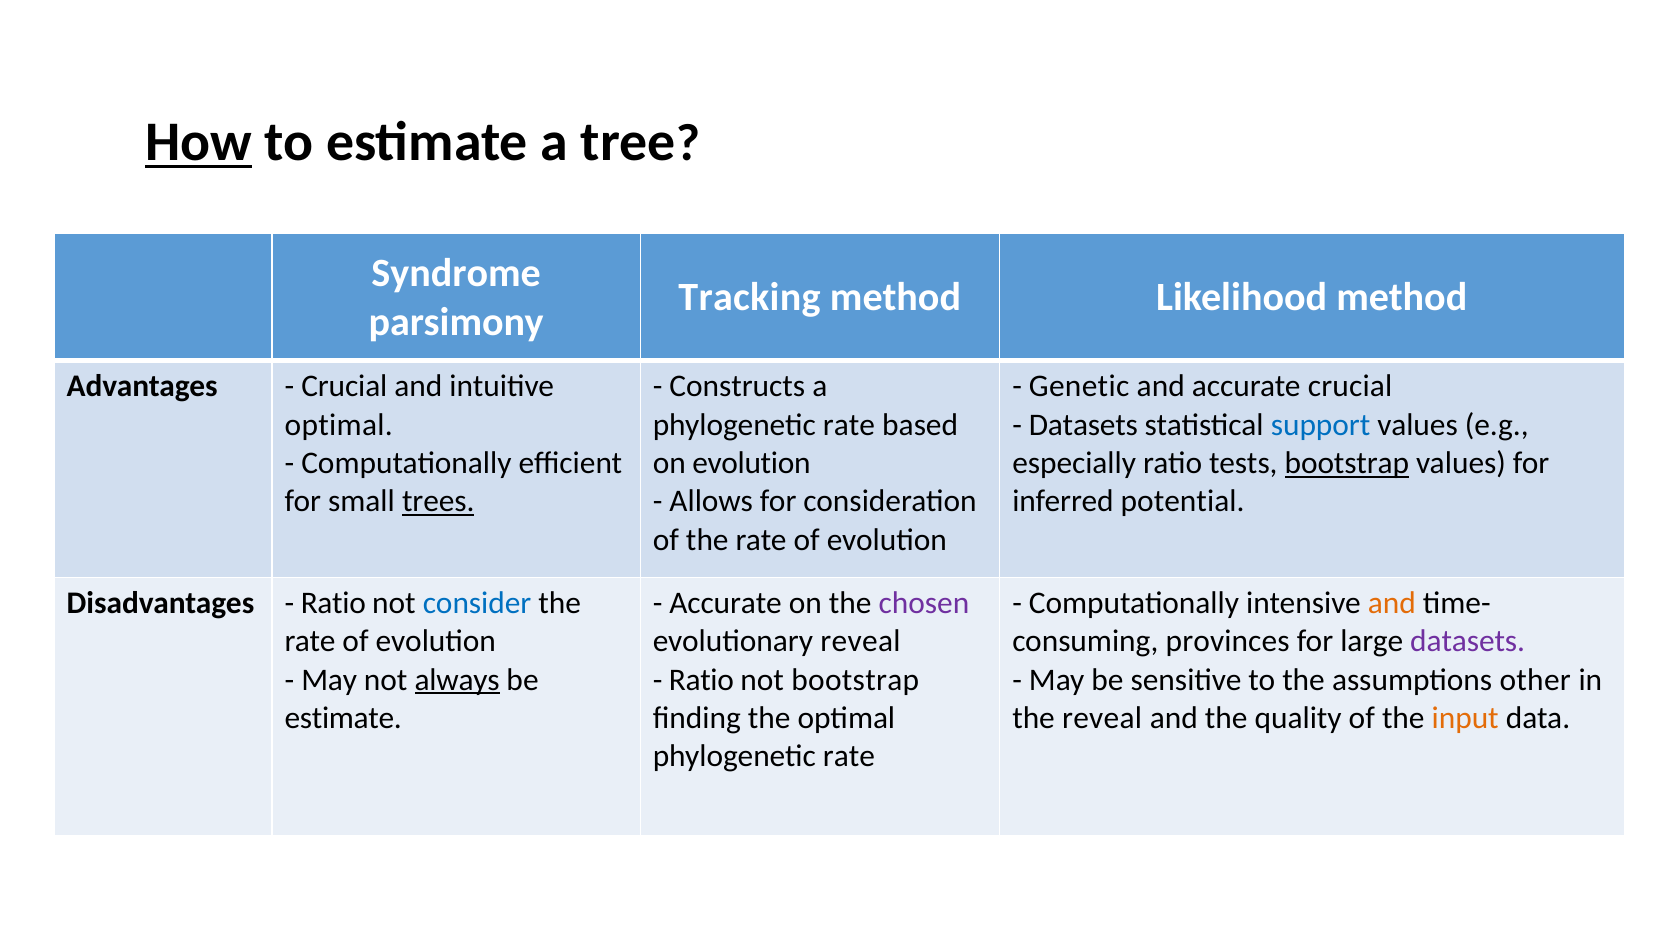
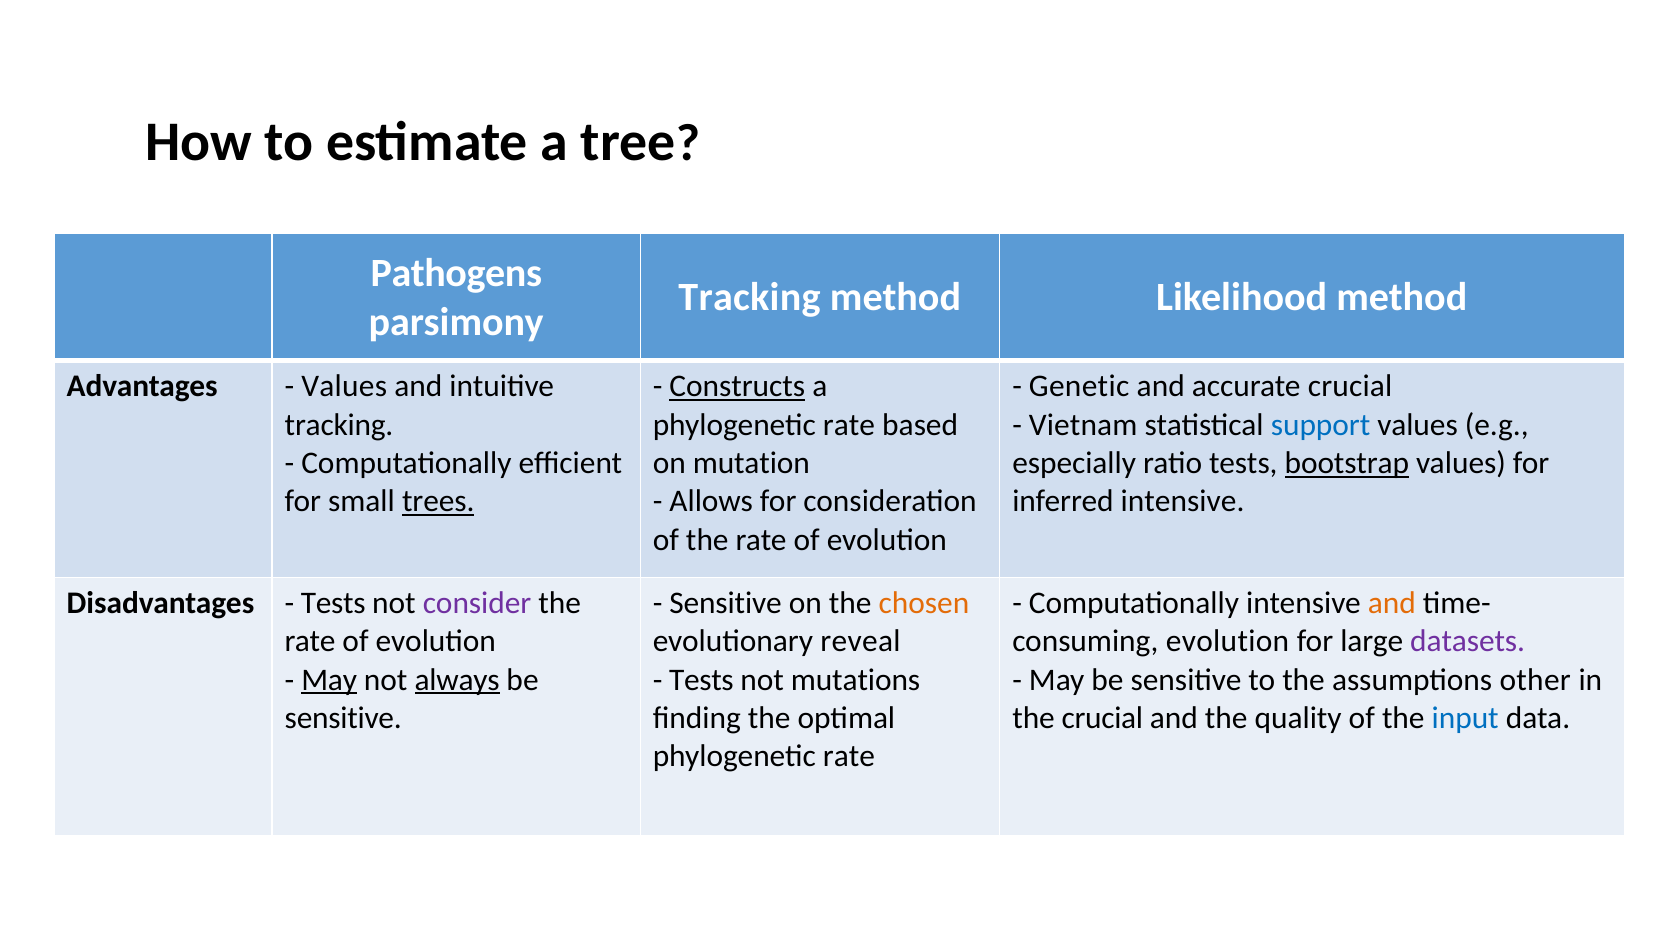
How underline: present -> none
Syndrome: Syndrome -> Pathogens
Crucial at (344, 387): Crucial -> Values
Constructs underline: none -> present
optimal at (339, 425): optimal -> tracking
Datasets at (1083, 425): Datasets -> Vietnam
on evolution: evolution -> mutation
inferred potential: potential -> intensive
Ratio at (333, 603): Ratio -> Tests
consider colour: blue -> purple
Accurate at (726, 603): Accurate -> Sensitive
chosen colour: purple -> orange
provinces at (1228, 642): provinces -> evolution
May at (329, 680) underline: none -> present
Ratio at (701, 680): Ratio -> Tests
not bootstrap: bootstrap -> mutations
estimate at (343, 718): estimate -> sensitive
the reveal: reveal -> crucial
input colour: orange -> blue
